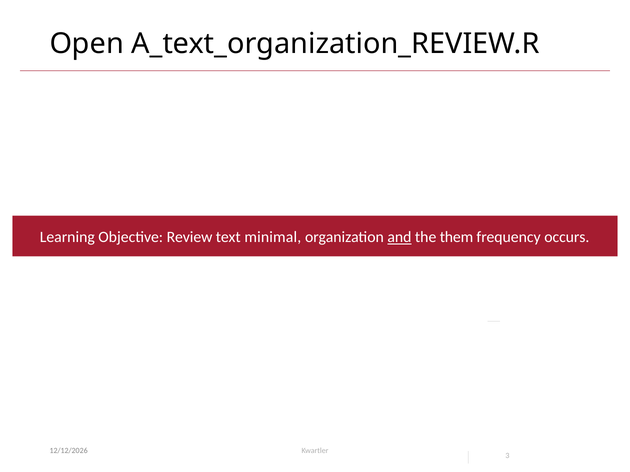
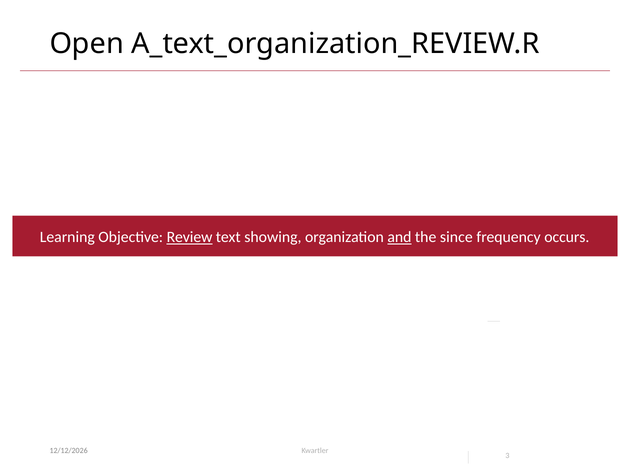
Review underline: none -> present
minimal: minimal -> showing
them: them -> since
